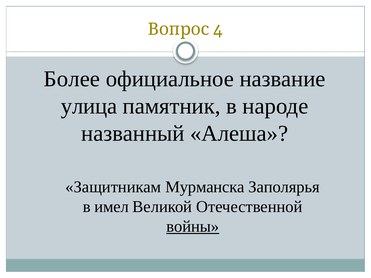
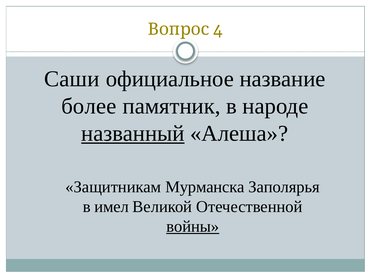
Более: Более -> Саши
улица: улица -> более
названный underline: none -> present
